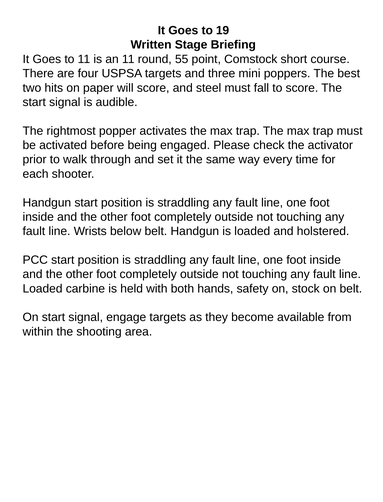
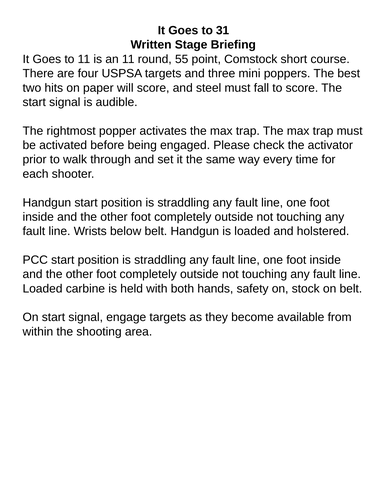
19: 19 -> 31
